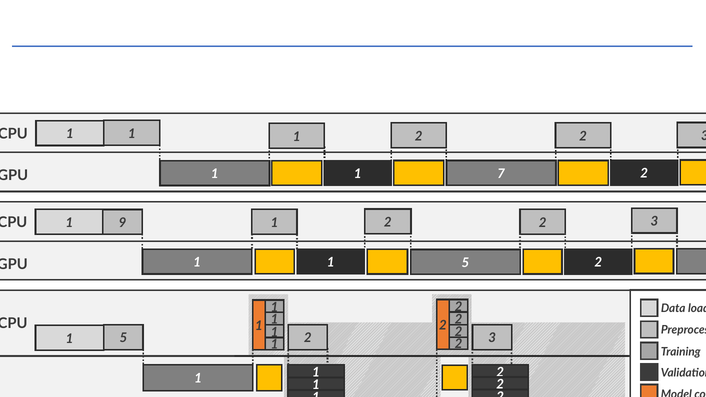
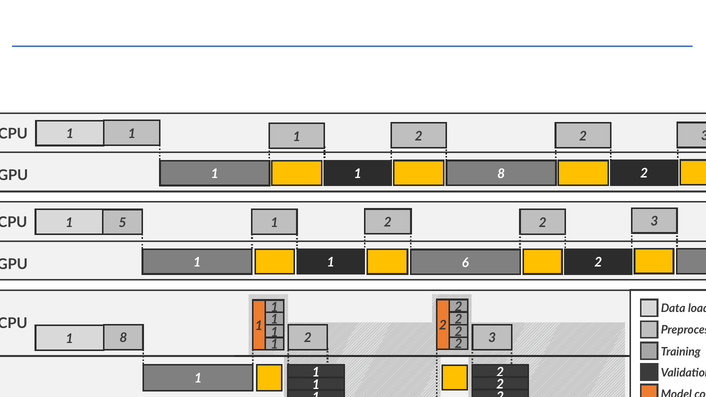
7 at (501, 174): 7 -> 8
9: 9 -> 5
5 at (465, 263): 5 -> 6
5 at (123, 338): 5 -> 8
